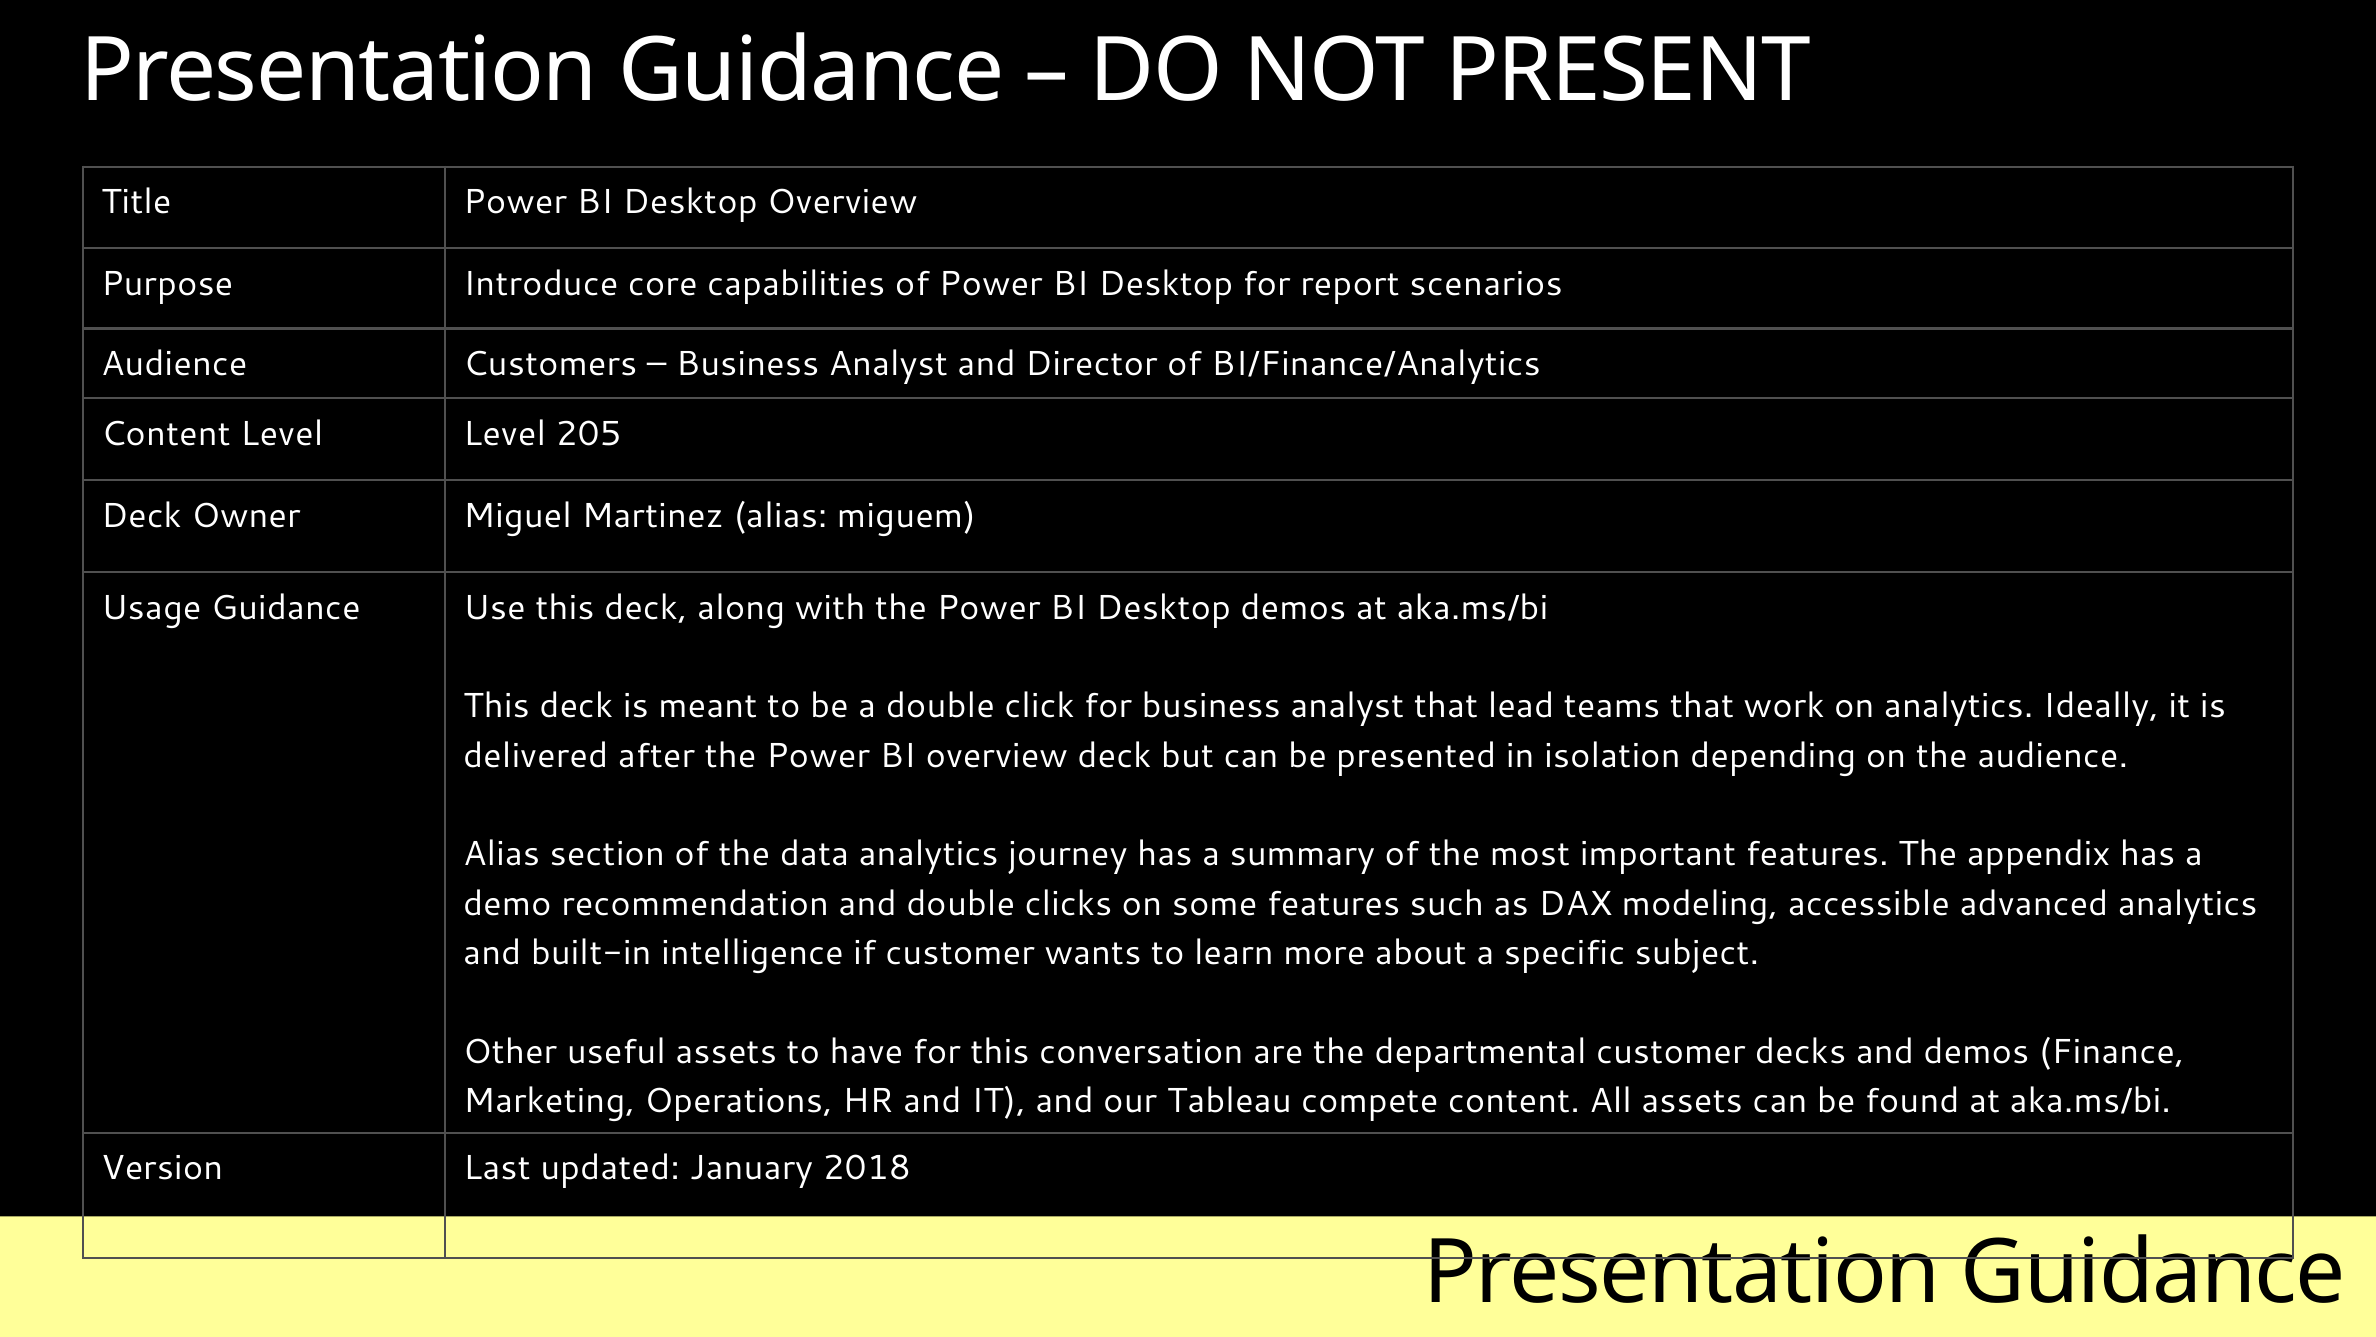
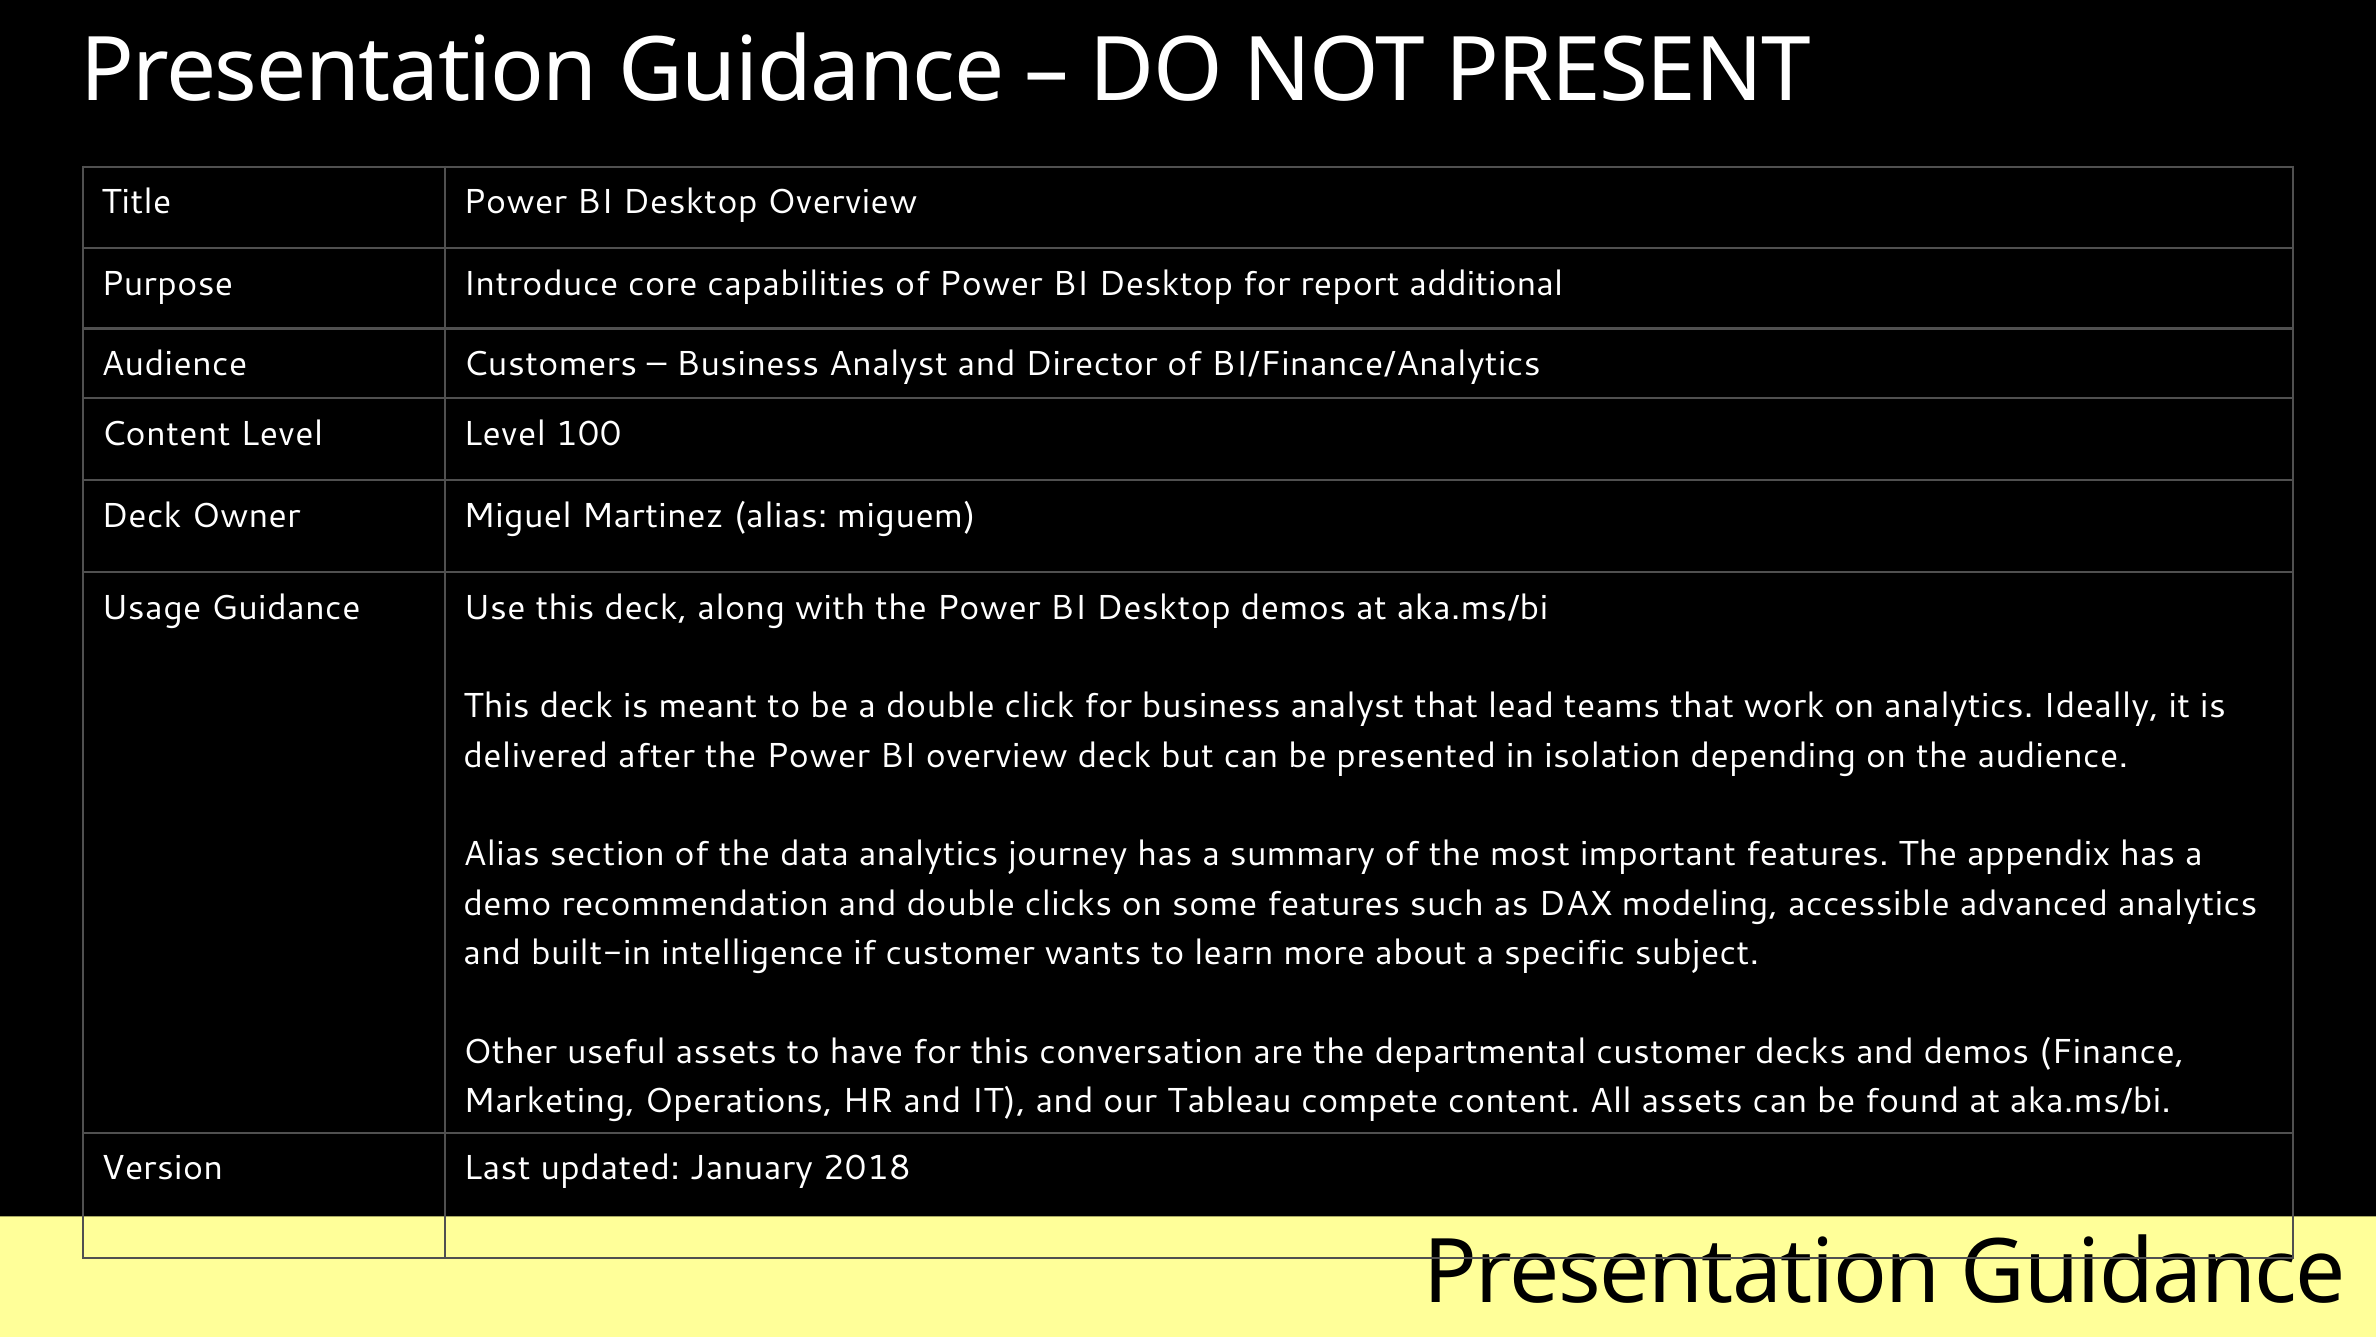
scenarios: scenarios -> additional
205: 205 -> 100
